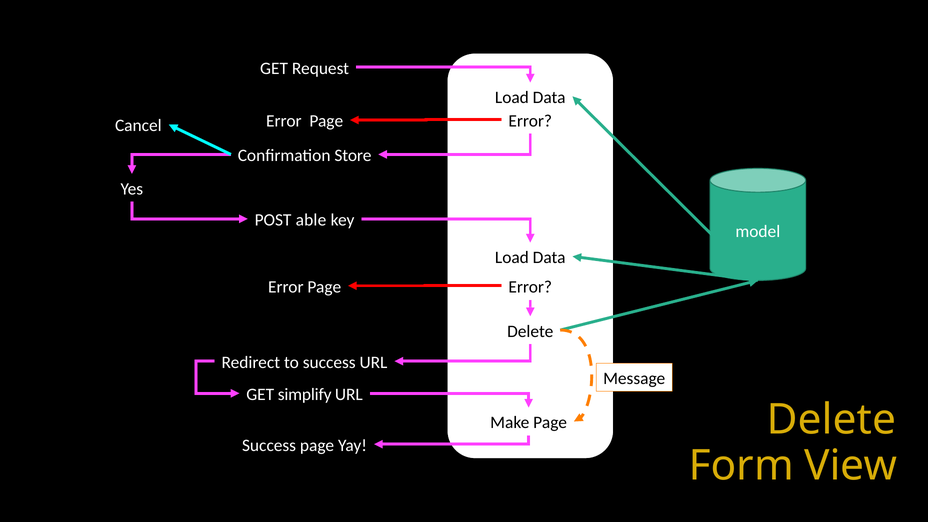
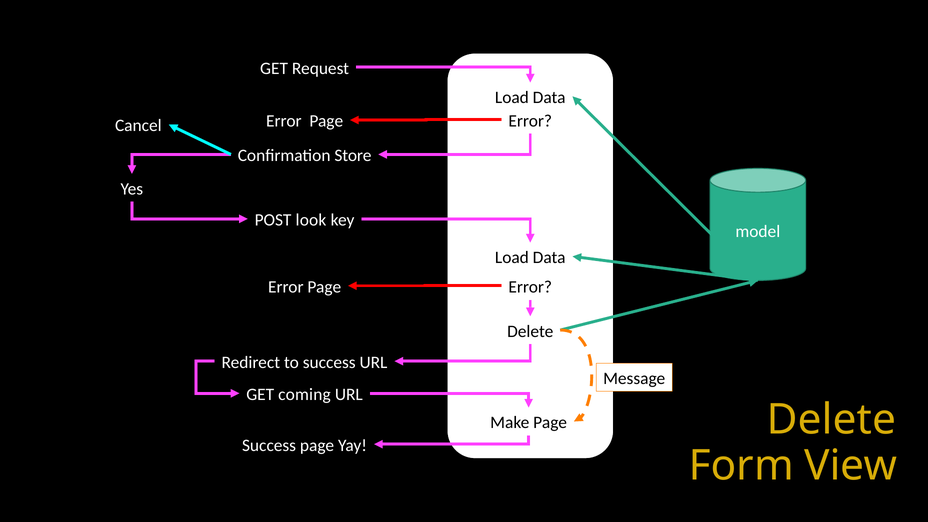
able: able -> look
simplify: simplify -> coming
